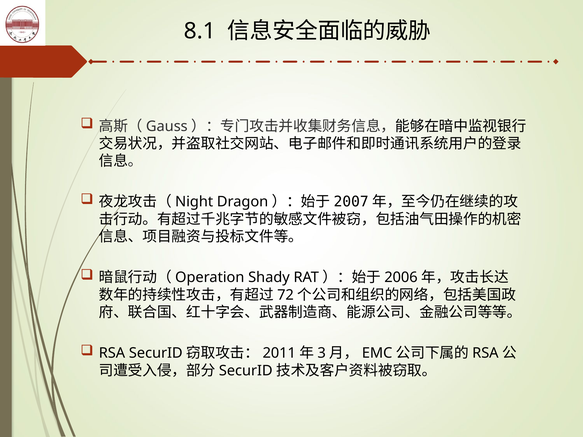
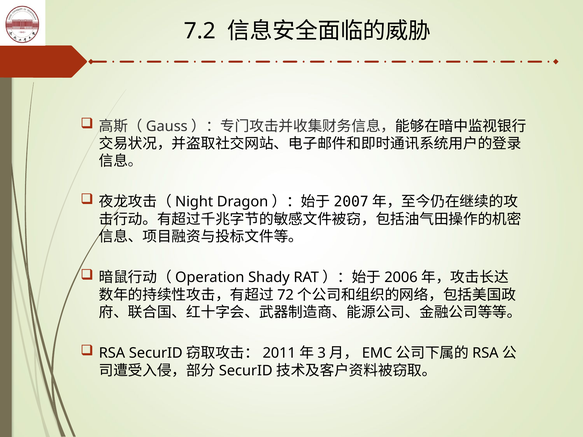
8.1: 8.1 -> 7.2
